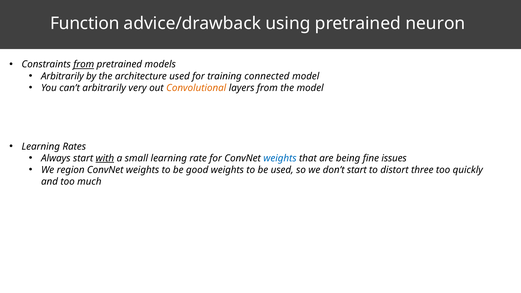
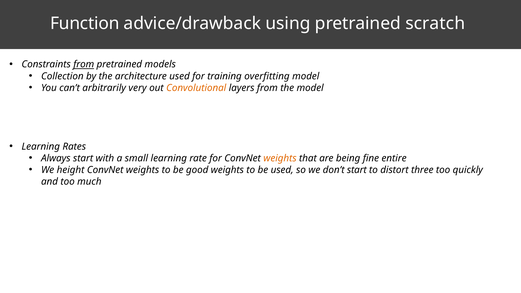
neuron: neuron -> scratch
Arbitrarily at (62, 76): Arbitrarily -> Collection
connected: connected -> overfitting
with underline: present -> none
weights at (280, 158) colour: blue -> orange
issues: issues -> entire
region: region -> height
